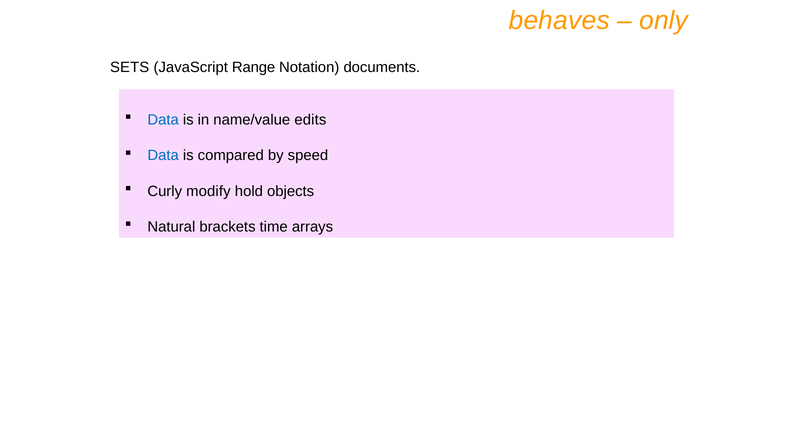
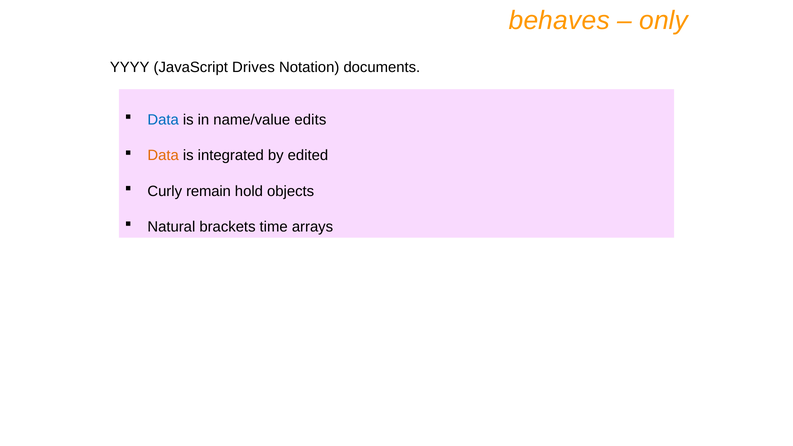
SETS: SETS -> YYYY
Range: Range -> Drives
Data at (163, 156) colour: blue -> orange
compared: compared -> integrated
speed: speed -> edited
modify: modify -> remain
